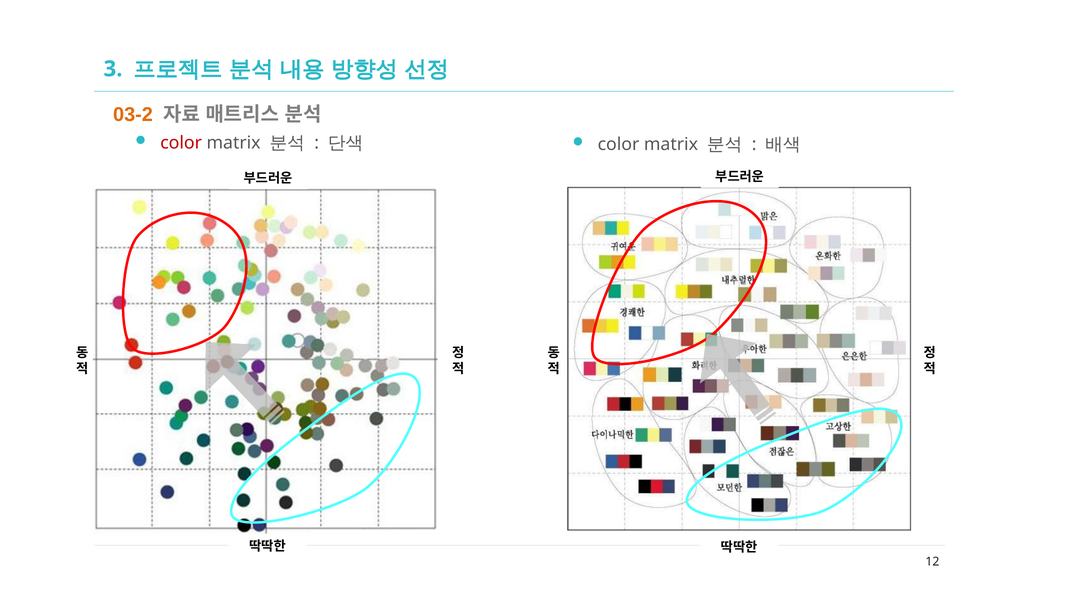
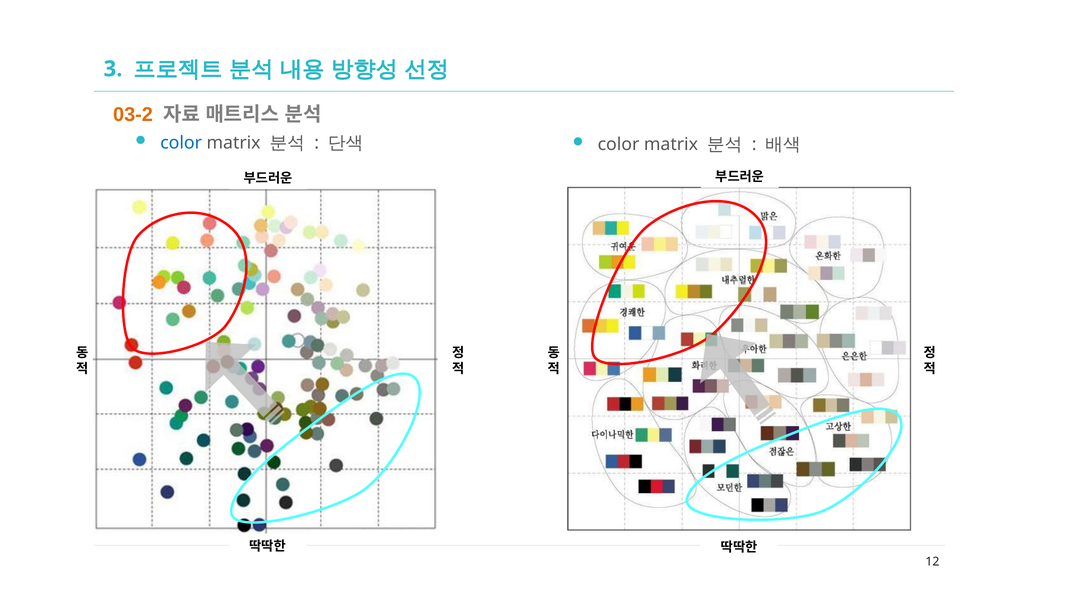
color at (181, 143) colour: red -> blue
